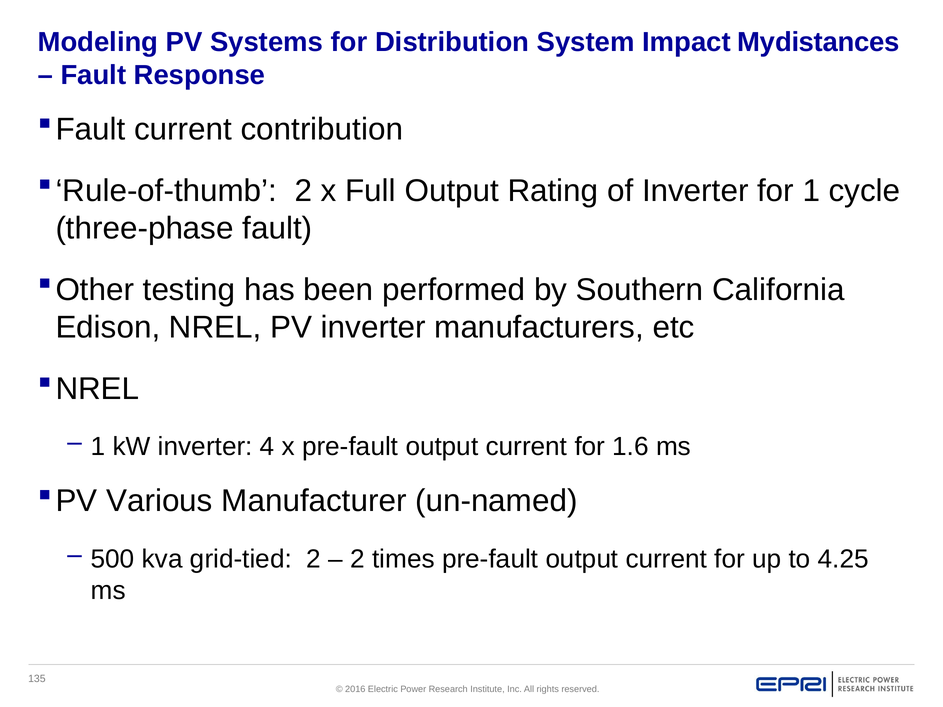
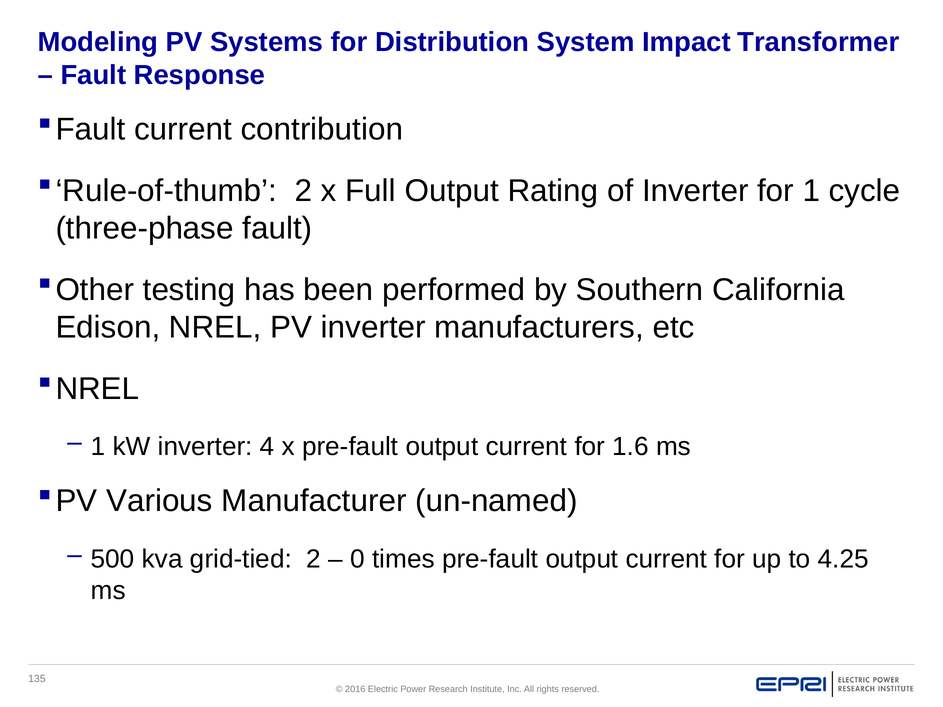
Mydistances: Mydistances -> Transformer
2 at (358, 559): 2 -> 0
